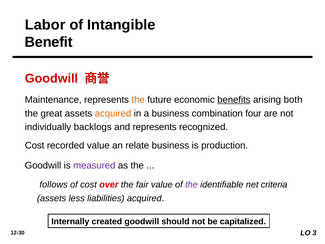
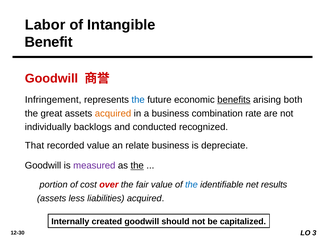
Maintenance: Maintenance -> Infringement
the at (138, 100) colour: orange -> blue
four: four -> rate
and represents: represents -> conducted
Cost at (35, 145): Cost -> That
production: production -> depreciate
the at (137, 165) underline: none -> present
follows: follows -> portion
the at (191, 185) colour: purple -> blue
criteria: criteria -> results
